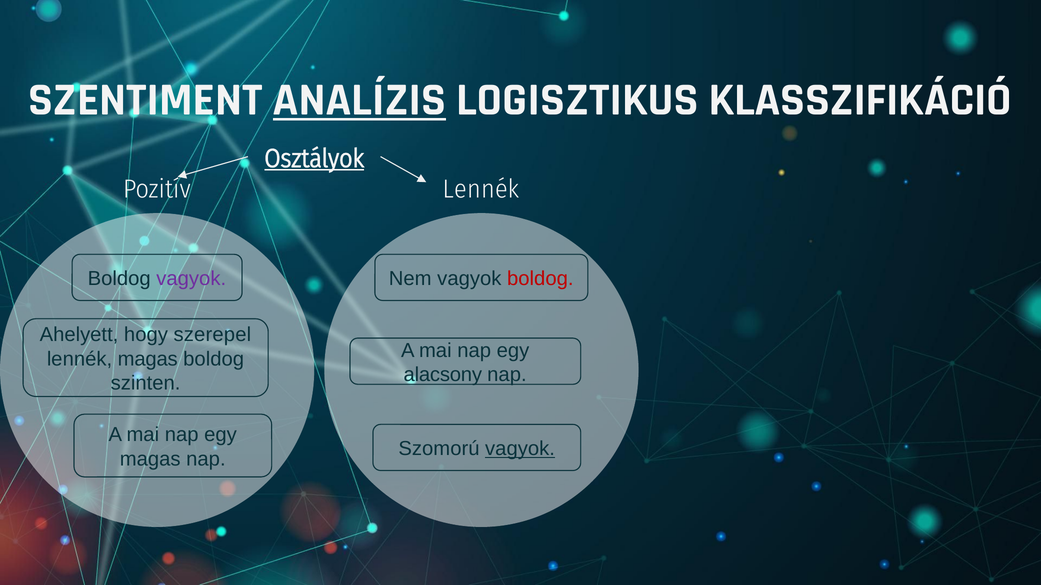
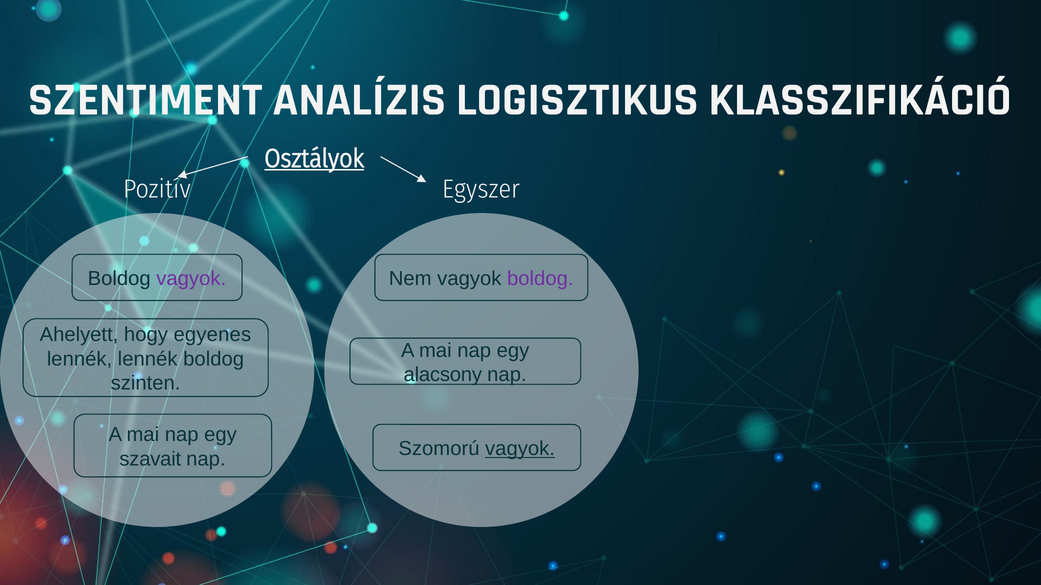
ANALÍZIS underline: present -> none
Pozitív Lennék: Lennék -> Egyszer
boldog at (540, 279) colour: red -> purple
szerepel: szerepel -> egyenes
lennék magas: magas -> lennék
magas at (150, 460): magas -> szavait
